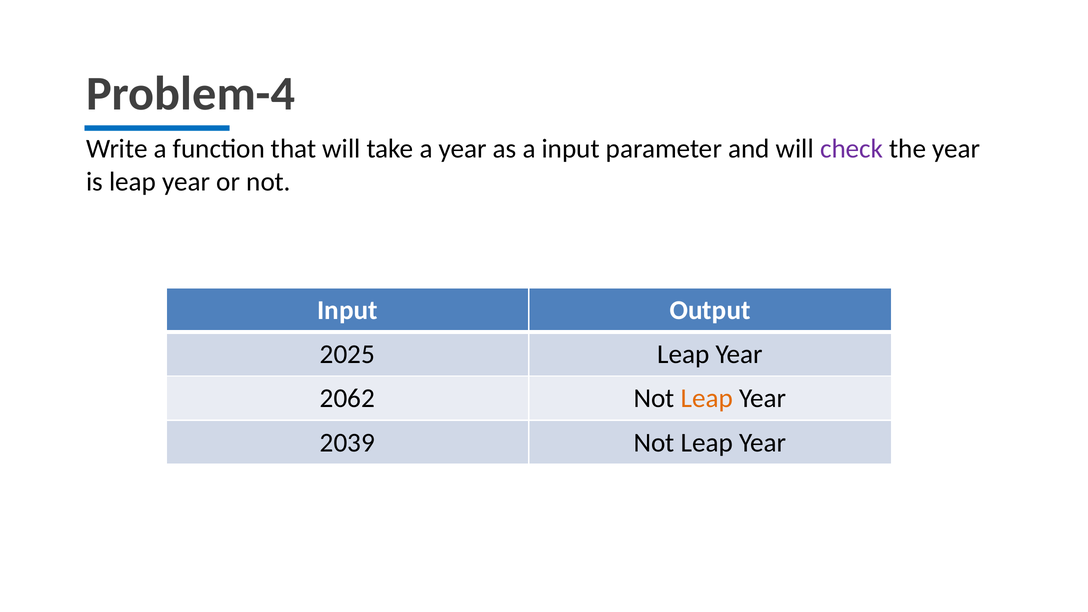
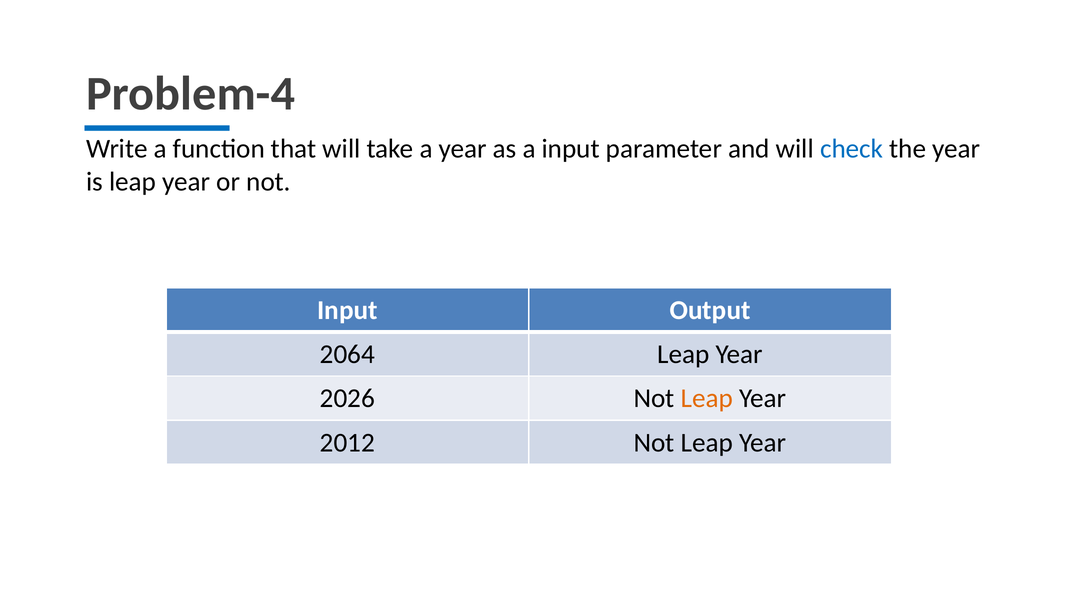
check colour: purple -> blue
2025: 2025 -> 2064
2062: 2062 -> 2026
2039: 2039 -> 2012
